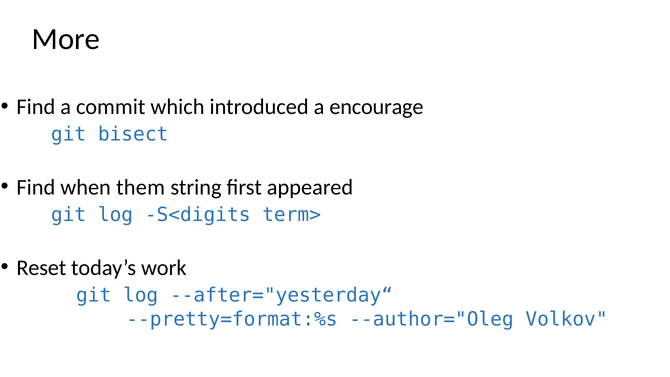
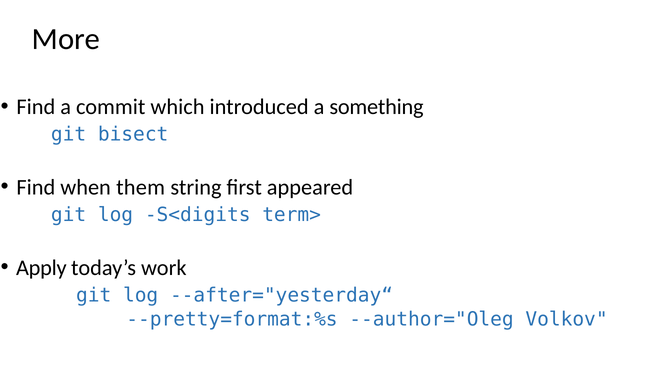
encourage: encourage -> something
Reset: Reset -> Apply
